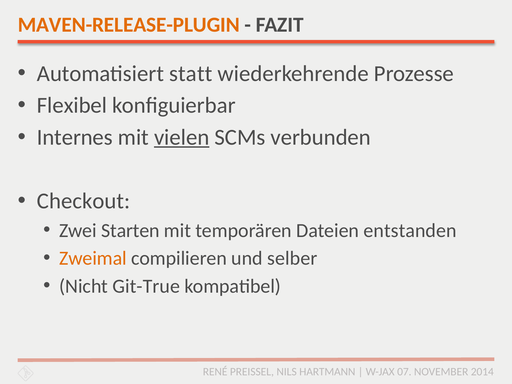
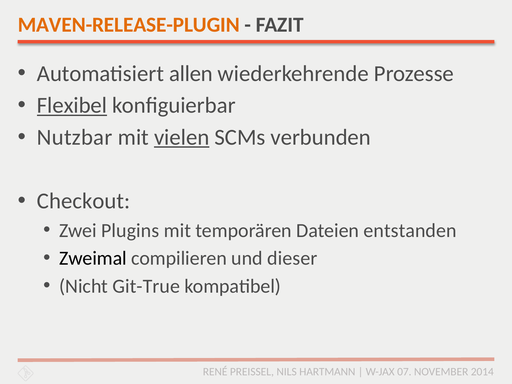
statt: statt -> allen
Flexibel underline: none -> present
Internes: Internes -> Nutzbar
Starten: Starten -> Plugins
Zweimal colour: orange -> black
selber: selber -> dieser
